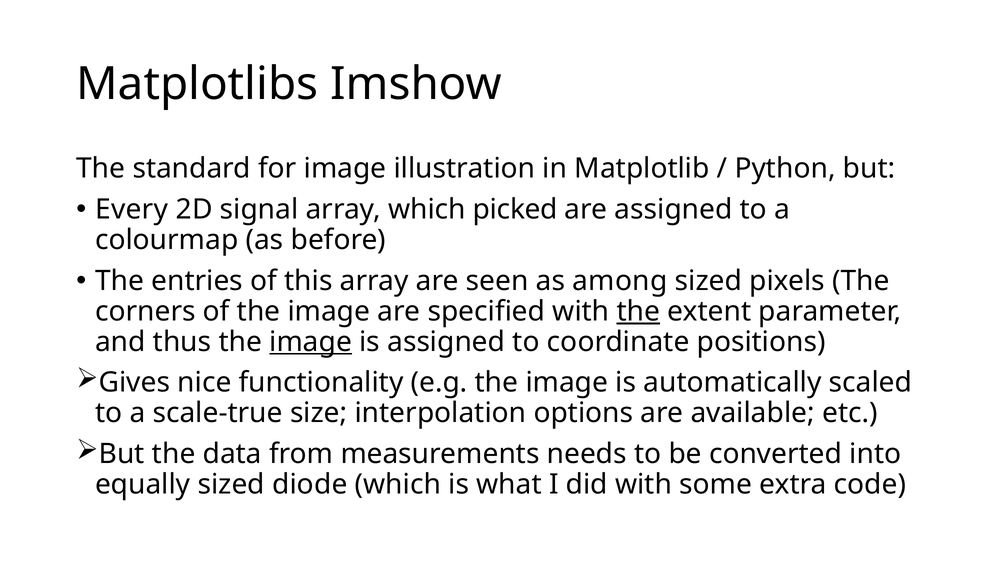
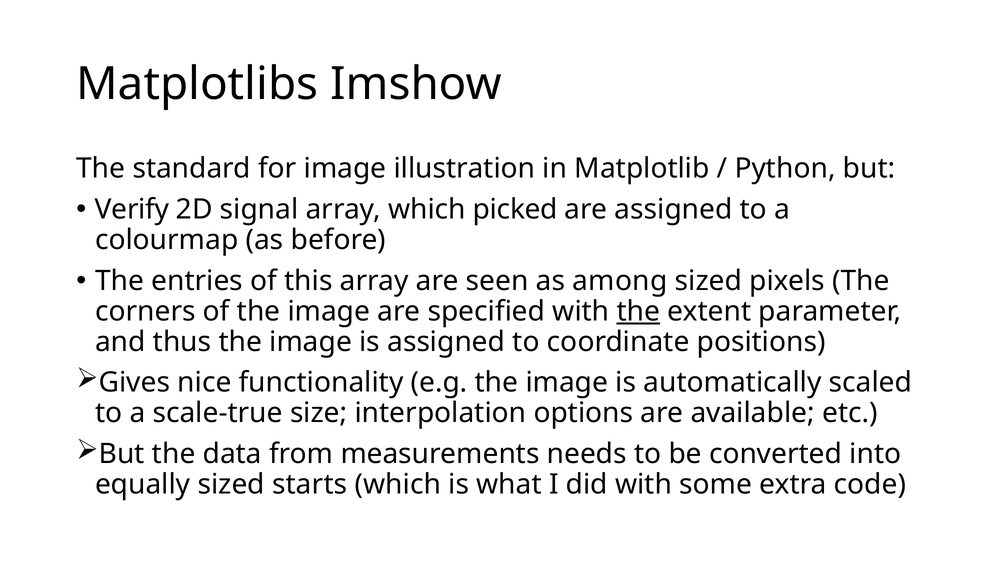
Every: Every -> Verify
image at (311, 342) underline: present -> none
diode: diode -> starts
